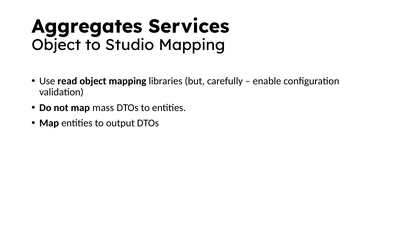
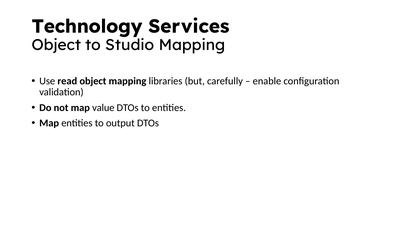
Aggregates: Aggregates -> Technology
mass: mass -> value
